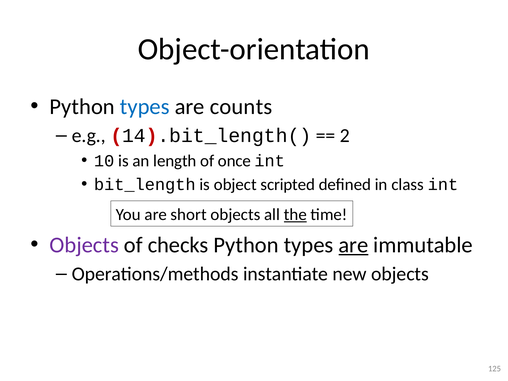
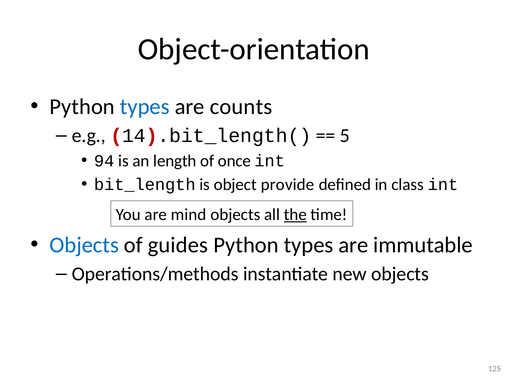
2: 2 -> 5
10: 10 -> 94
scripted: scripted -> provide
short: short -> mind
Objects at (84, 245) colour: purple -> blue
checks: checks -> guides
are at (353, 245) underline: present -> none
